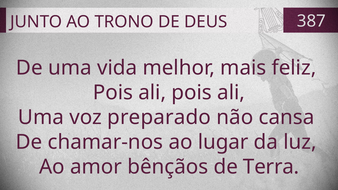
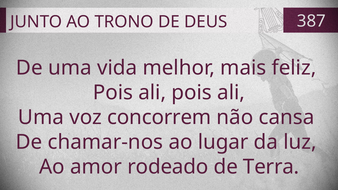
preparado: preparado -> concorrem
bênçãos: bênçãos -> rodeado
